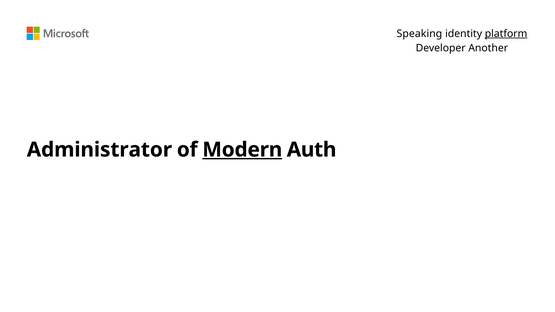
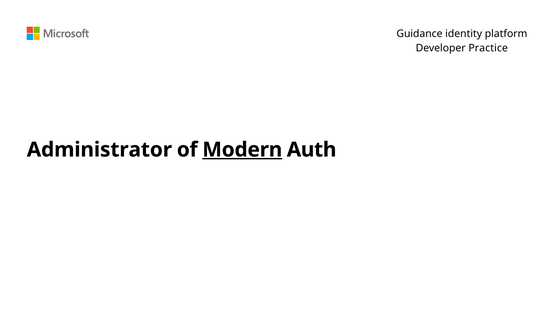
Speaking: Speaking -> Guidance
platform underline: present -> none
Another: Another -> Practice
